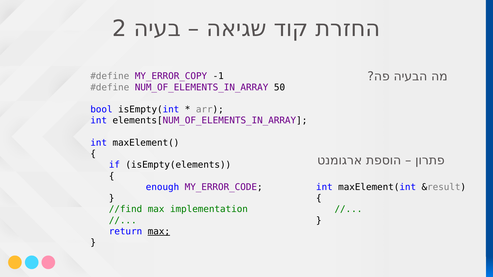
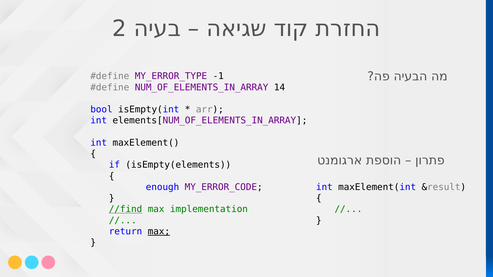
MY_ERROR_COPY: MY_ERROR_COPY -> MY_ERROR_TYPE
50: 50 -> 14
//find underline: none -> present
